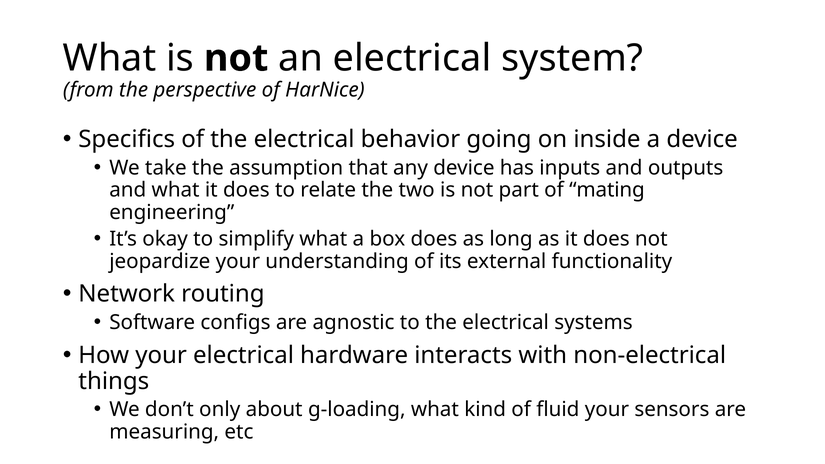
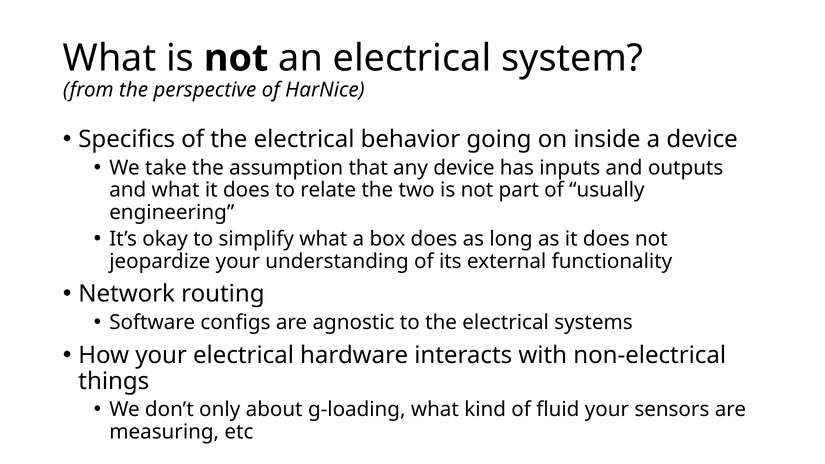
mating: mating -> usually
